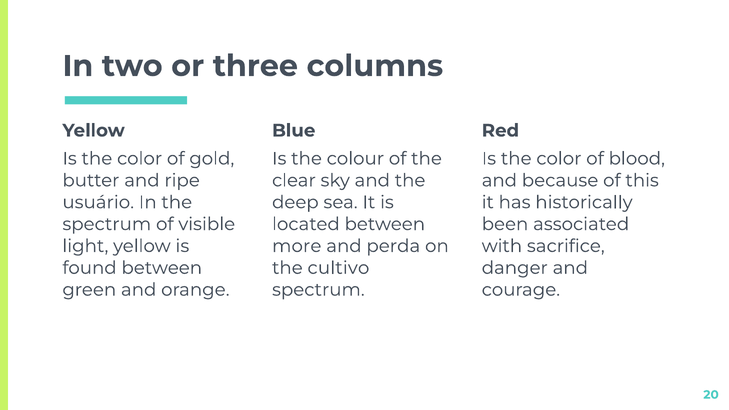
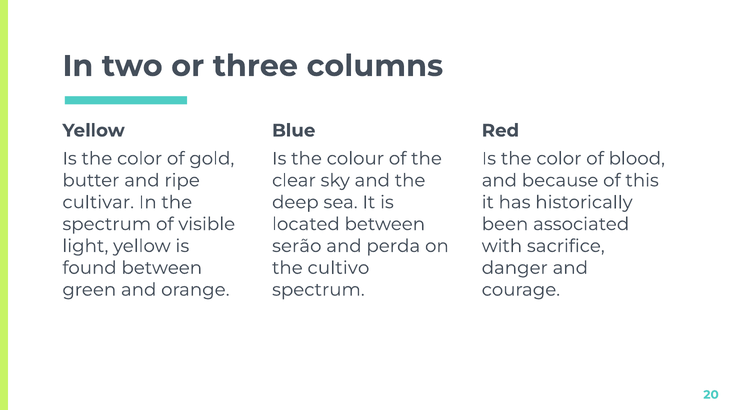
usuário: usuário -> cultivar
more: more -> serão
